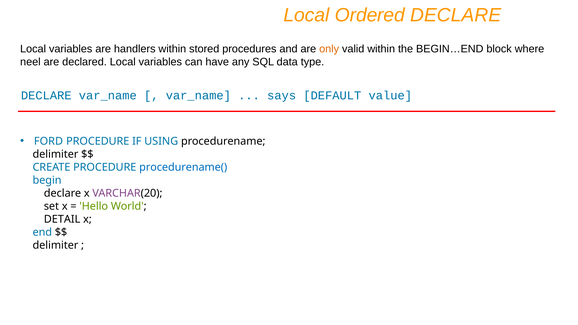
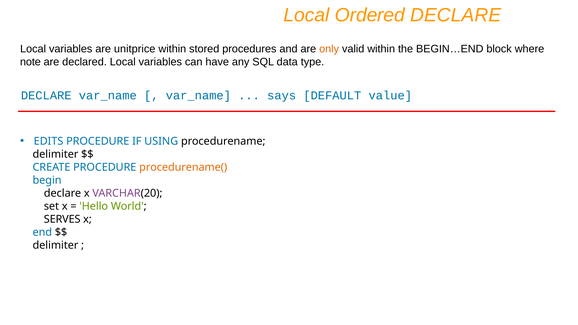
handlers: handlers -> unitprice
neel: neel -> note
FORD: FORD -> EDITS
procedurename( colour: blue -> orange
DETAIL: DETAIL -> SERVES
